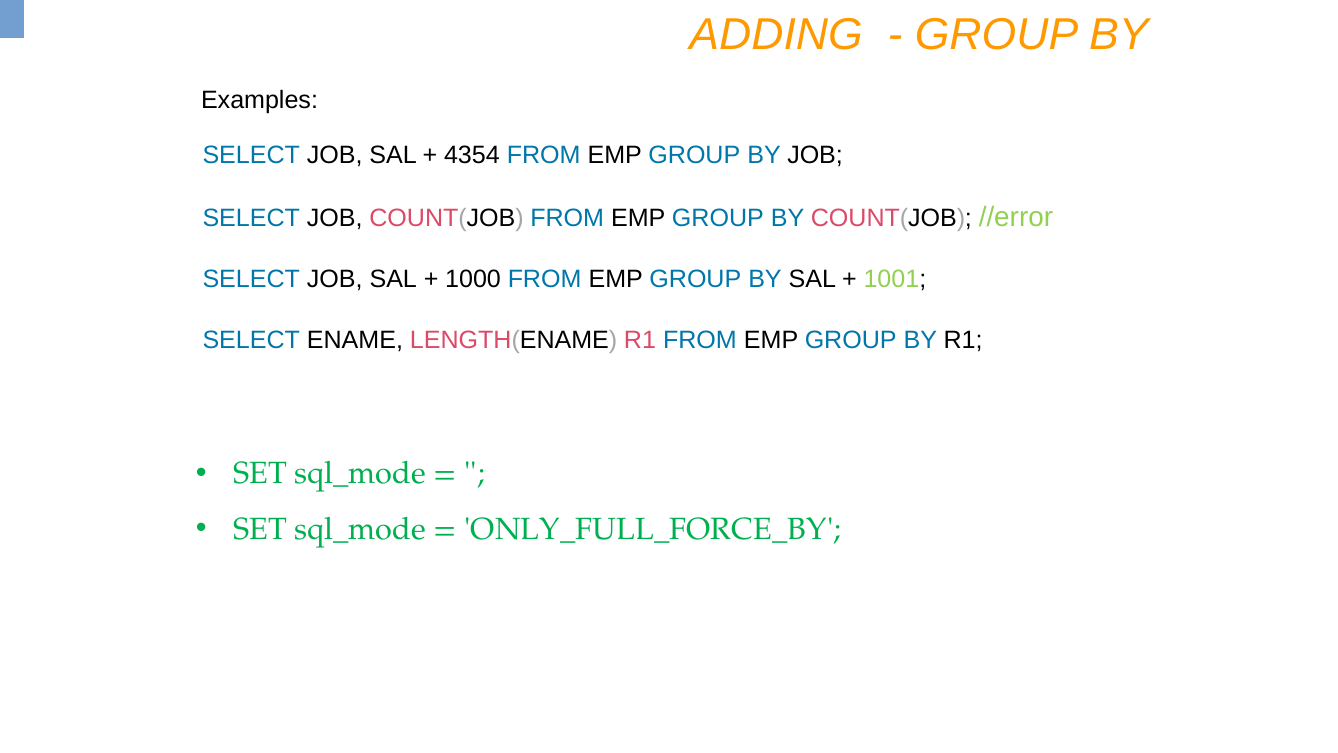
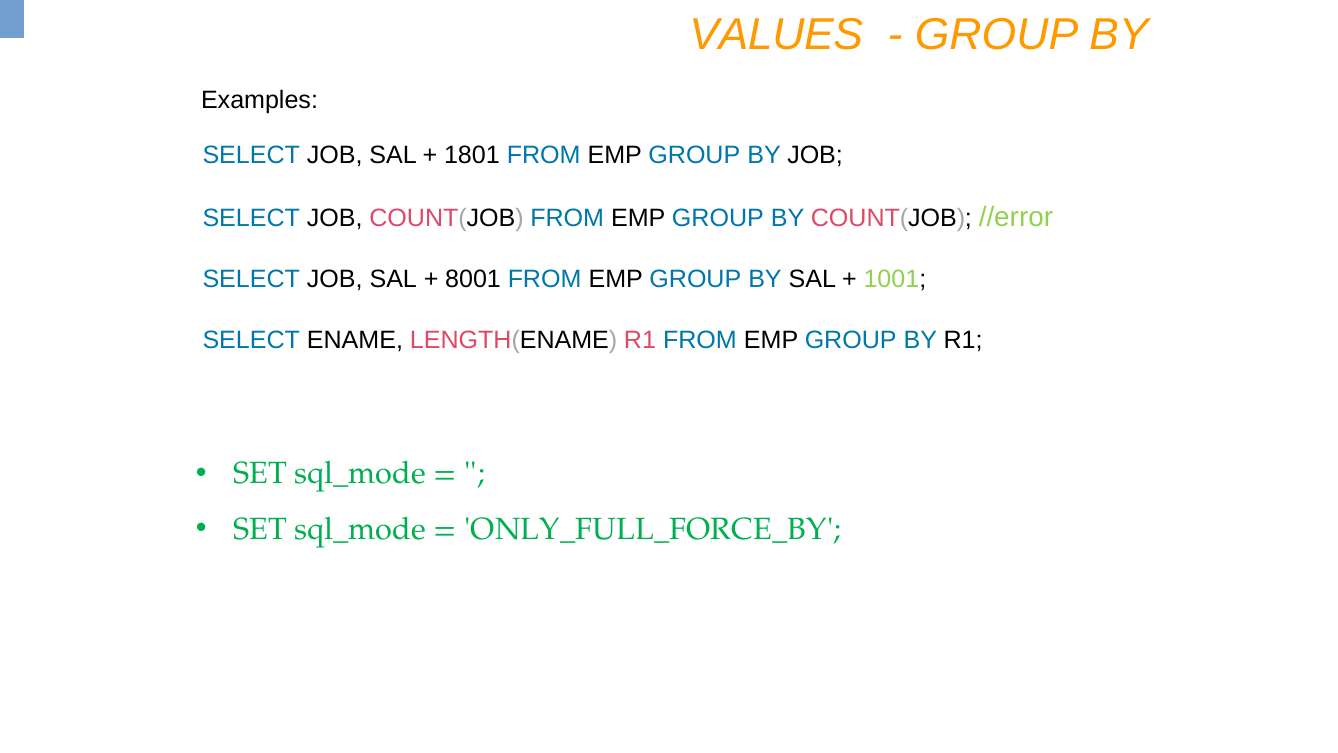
ADDING: ADDING -> VALUES
4354: 4354 -> 1801
1000: 1000 -> 8001
